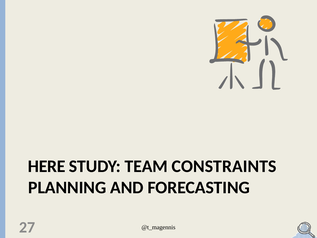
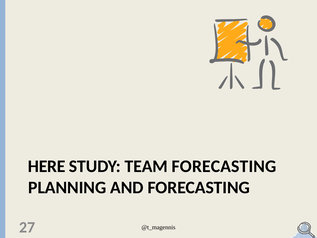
TEAM CONSTRAINTS: CONSTRAINTS -> FORECASTING
